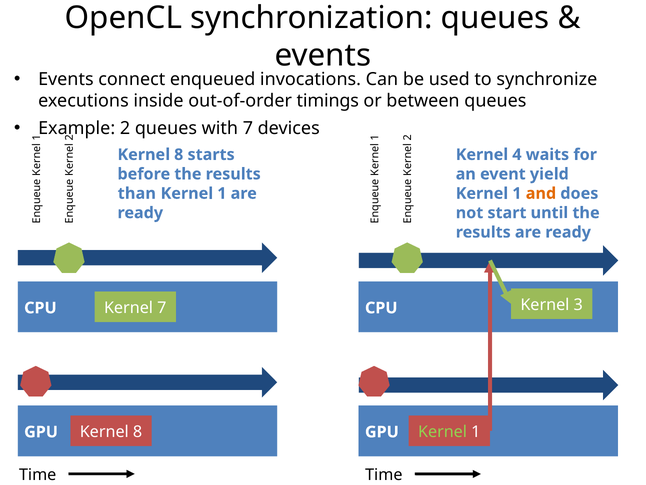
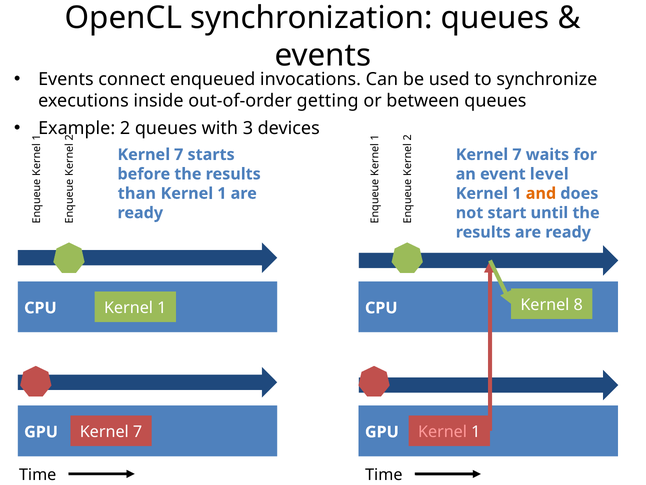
timings: timings -> getting
with 7: 7 -> 3
8 at (179, 154): 8 -> 7
4 at (517, 154): 4 -> 7
yield: yield -> level
3: 3 -> 8
7 at (162, 308): 7 -> 1
8 at (138, 432): 8 -> 7
Kernel at (443, 432) colour: light green -> pink
